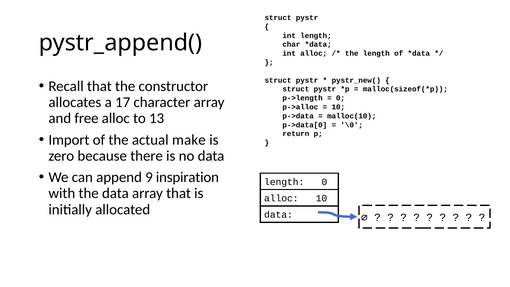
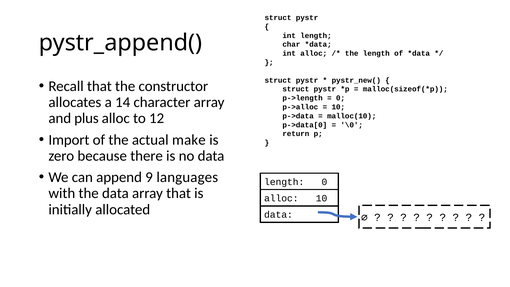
17: 17 -> 14
free: free -> plus
13: 13 -> 12
inspiration: inspiration -> languages
